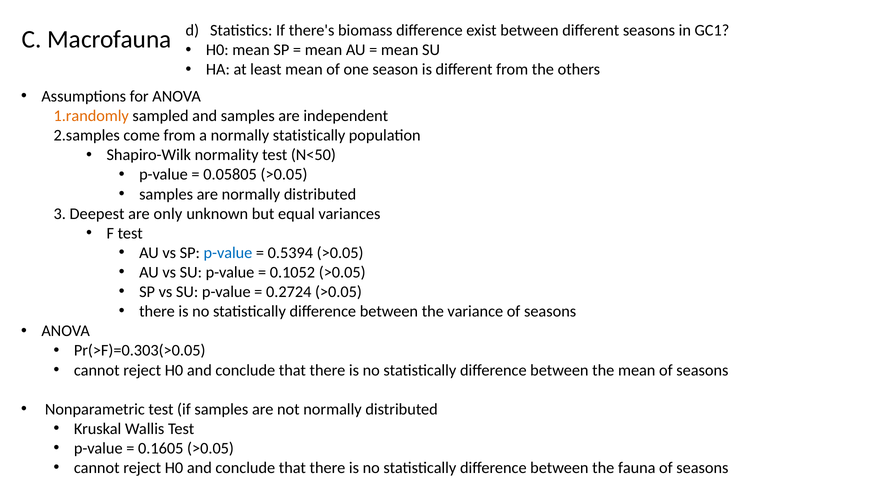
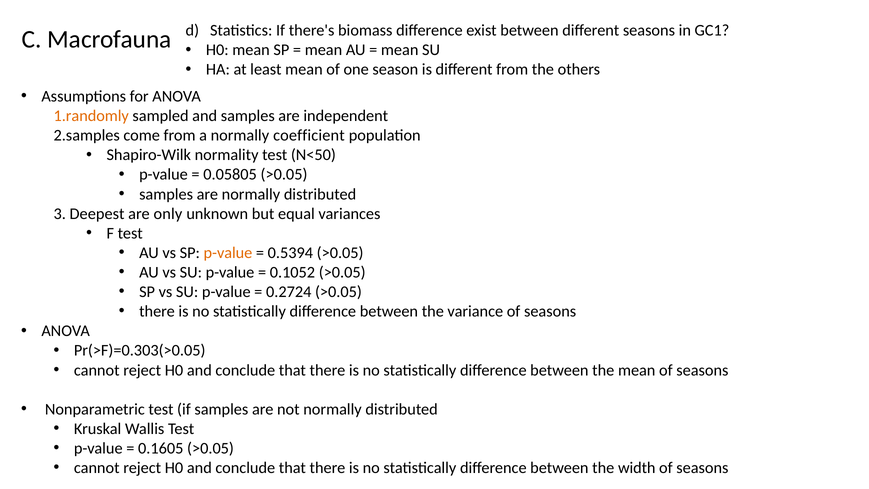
normally statistically: statistically -> coefficient
p-value at (228, 253) colour: blue -> orange
fauna: fauna -> width
